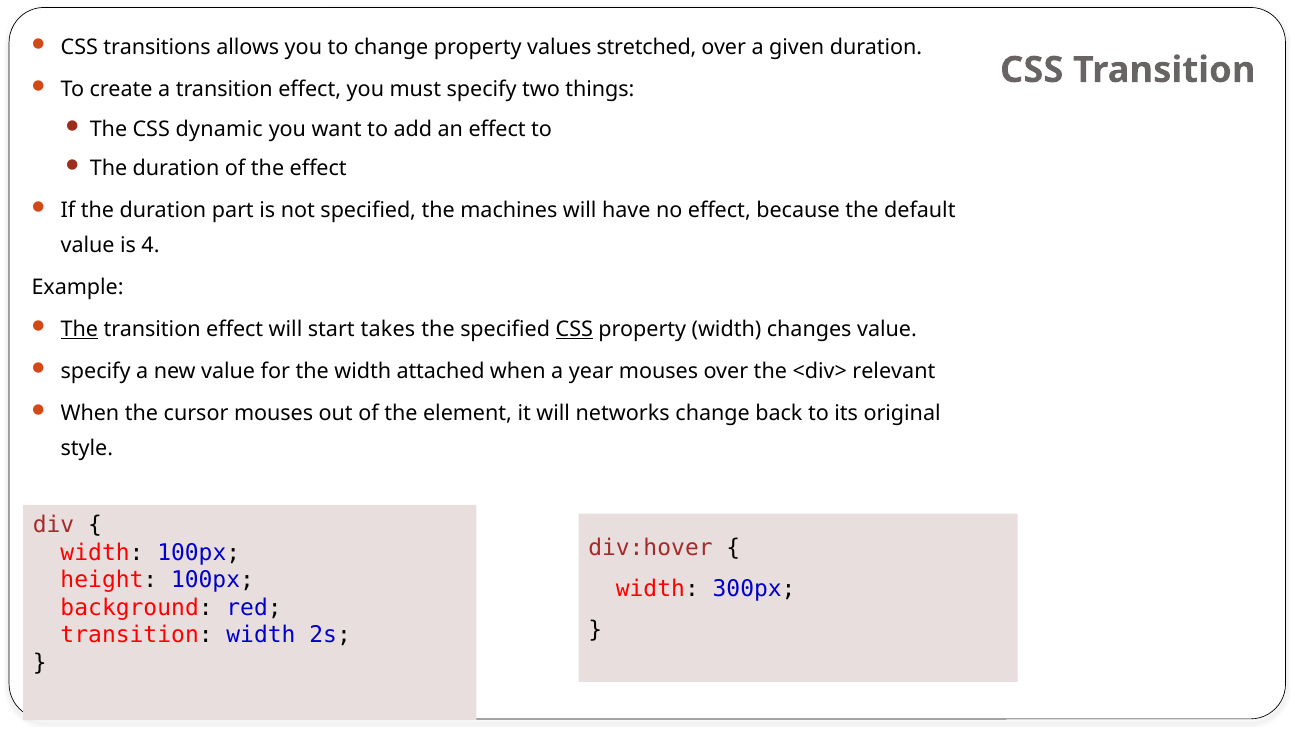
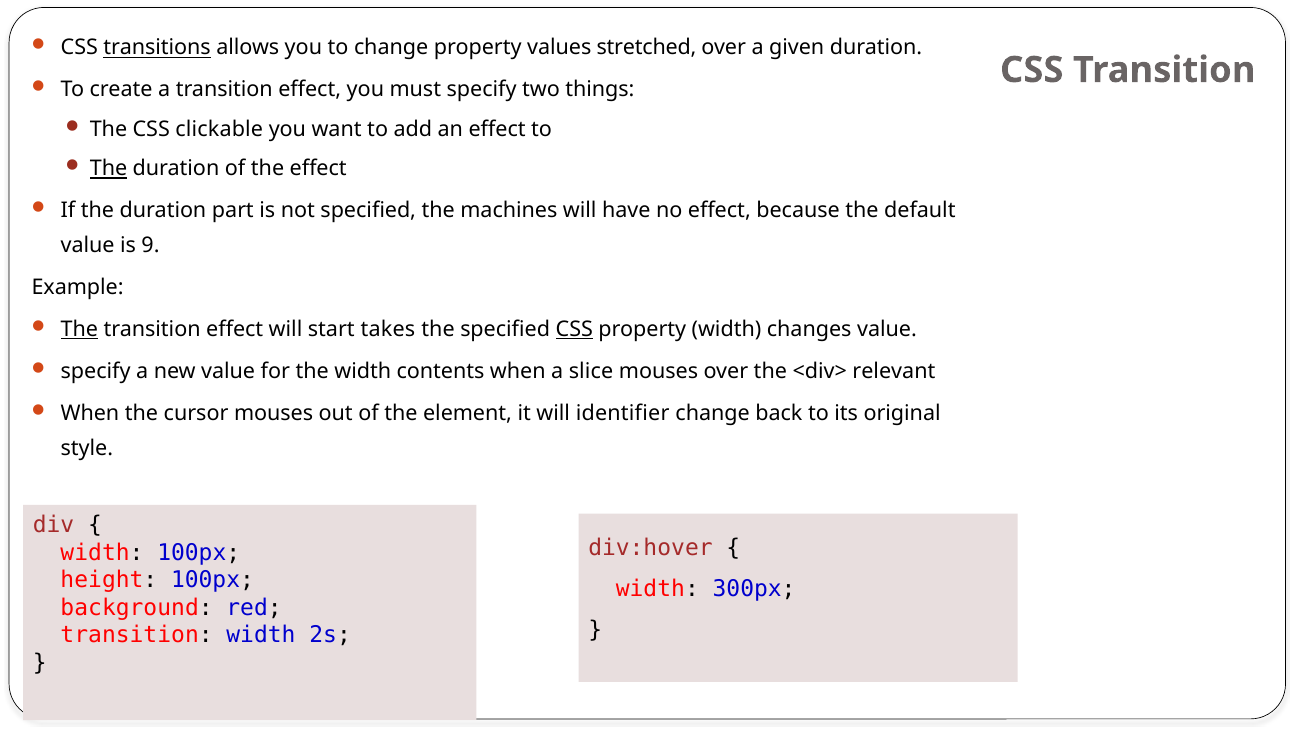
transitions underline: none -> present
dynamic: dynamic -> clickable
The at (109, 169) underline: none -> present
4: 4 -> 9
attached: attached -> contents
year: year -> slice
networks: networks -> identifier
